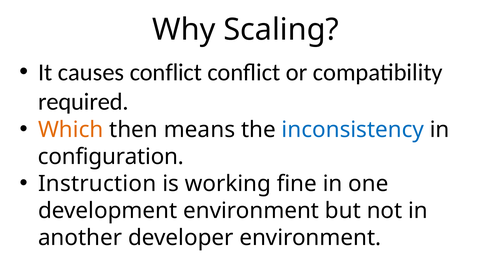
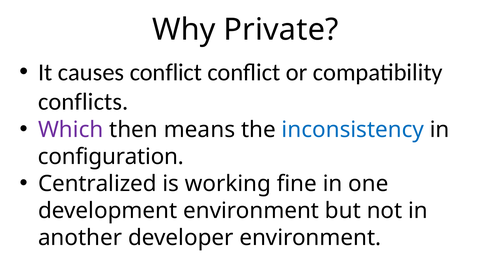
Scaling: Scaling -> Private
required: required -> conflicts
Which colour: orange -> purple
Instruction: Instruction -> Centralized
